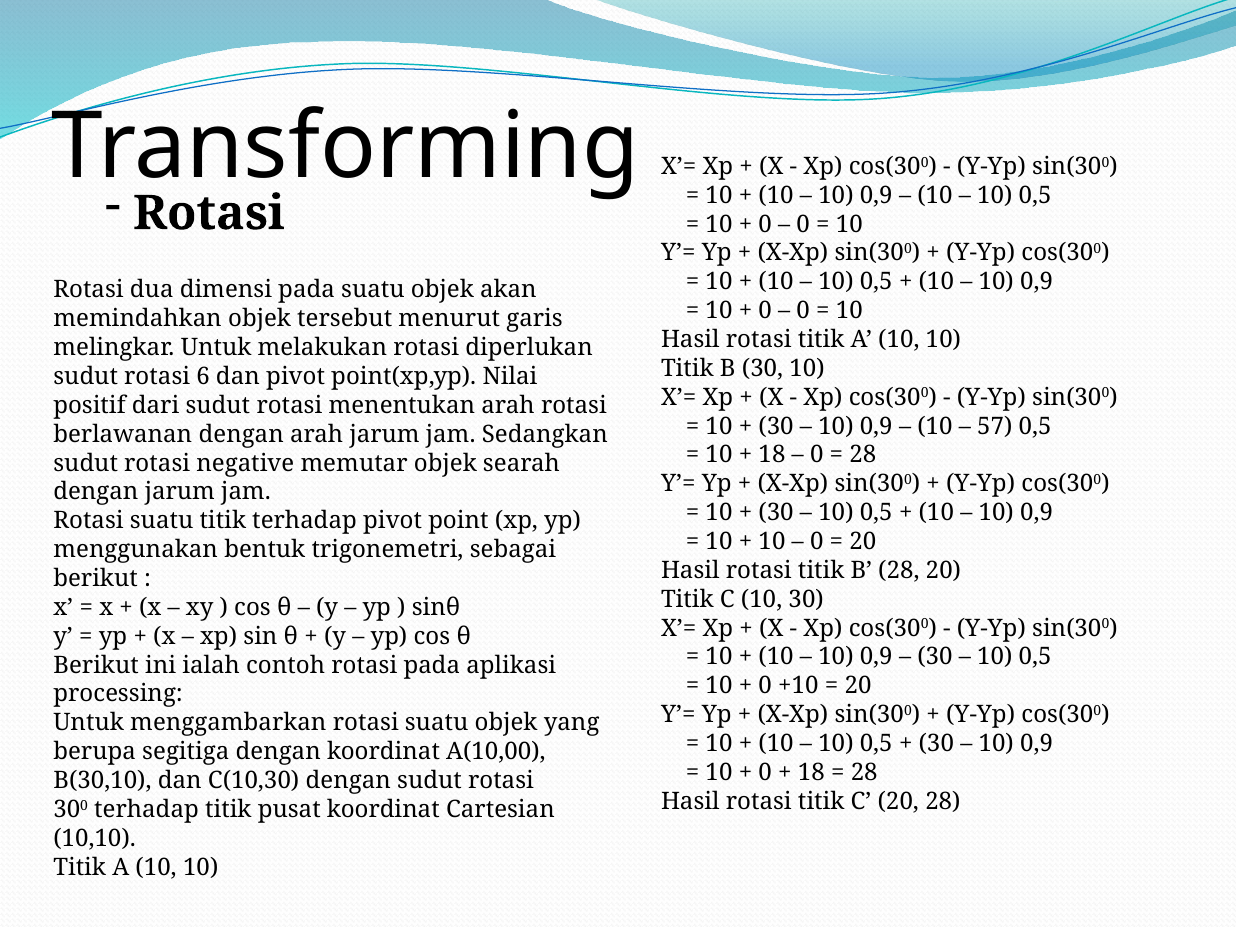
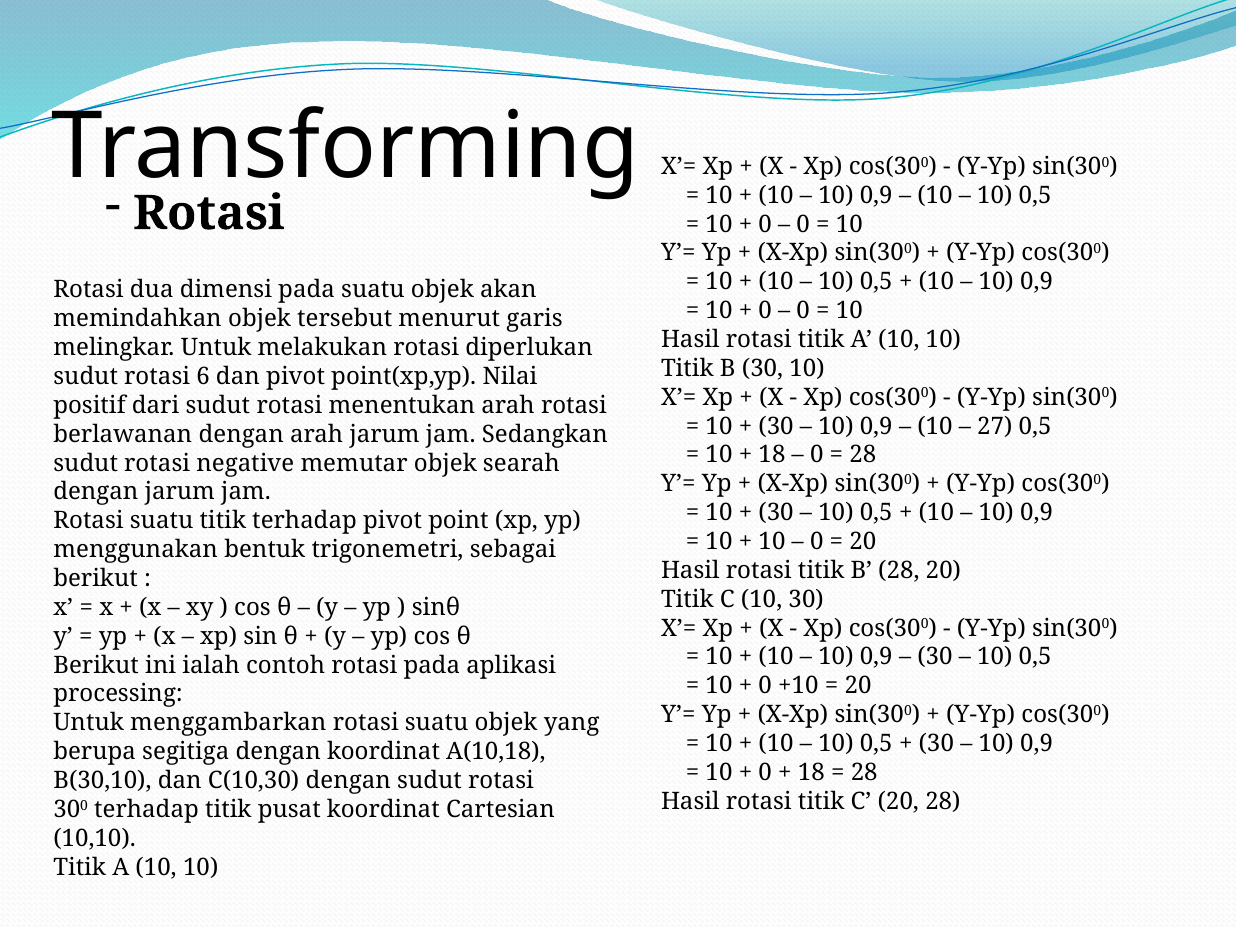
57: 57 -> 27
A(10,00: A(10,00 -> A(10,18
